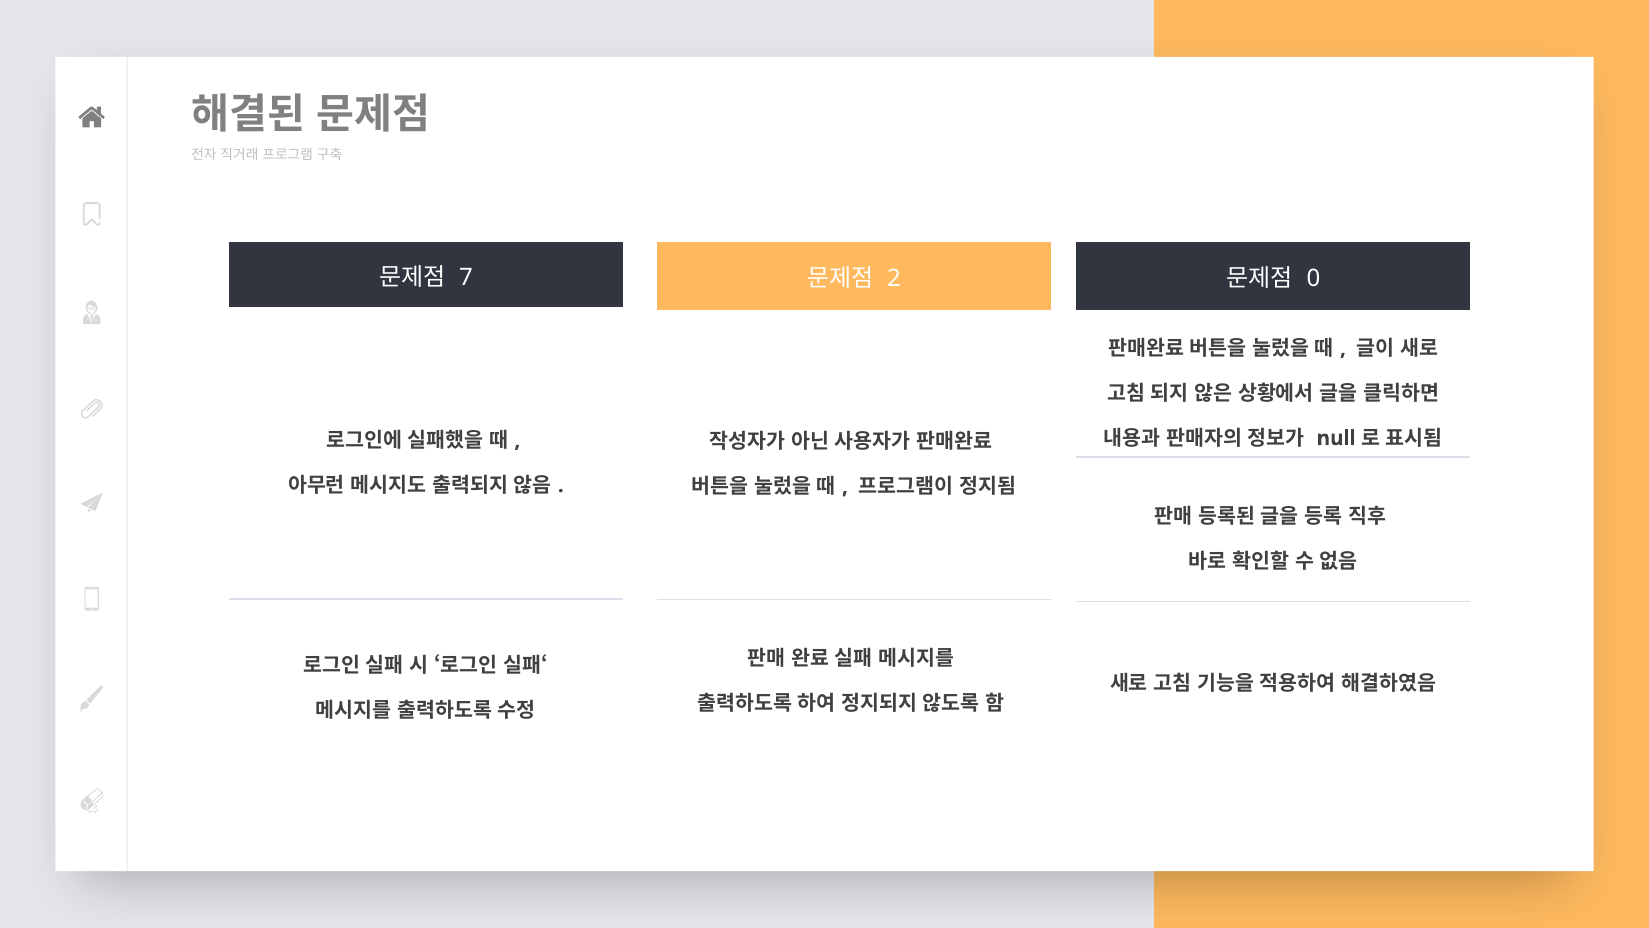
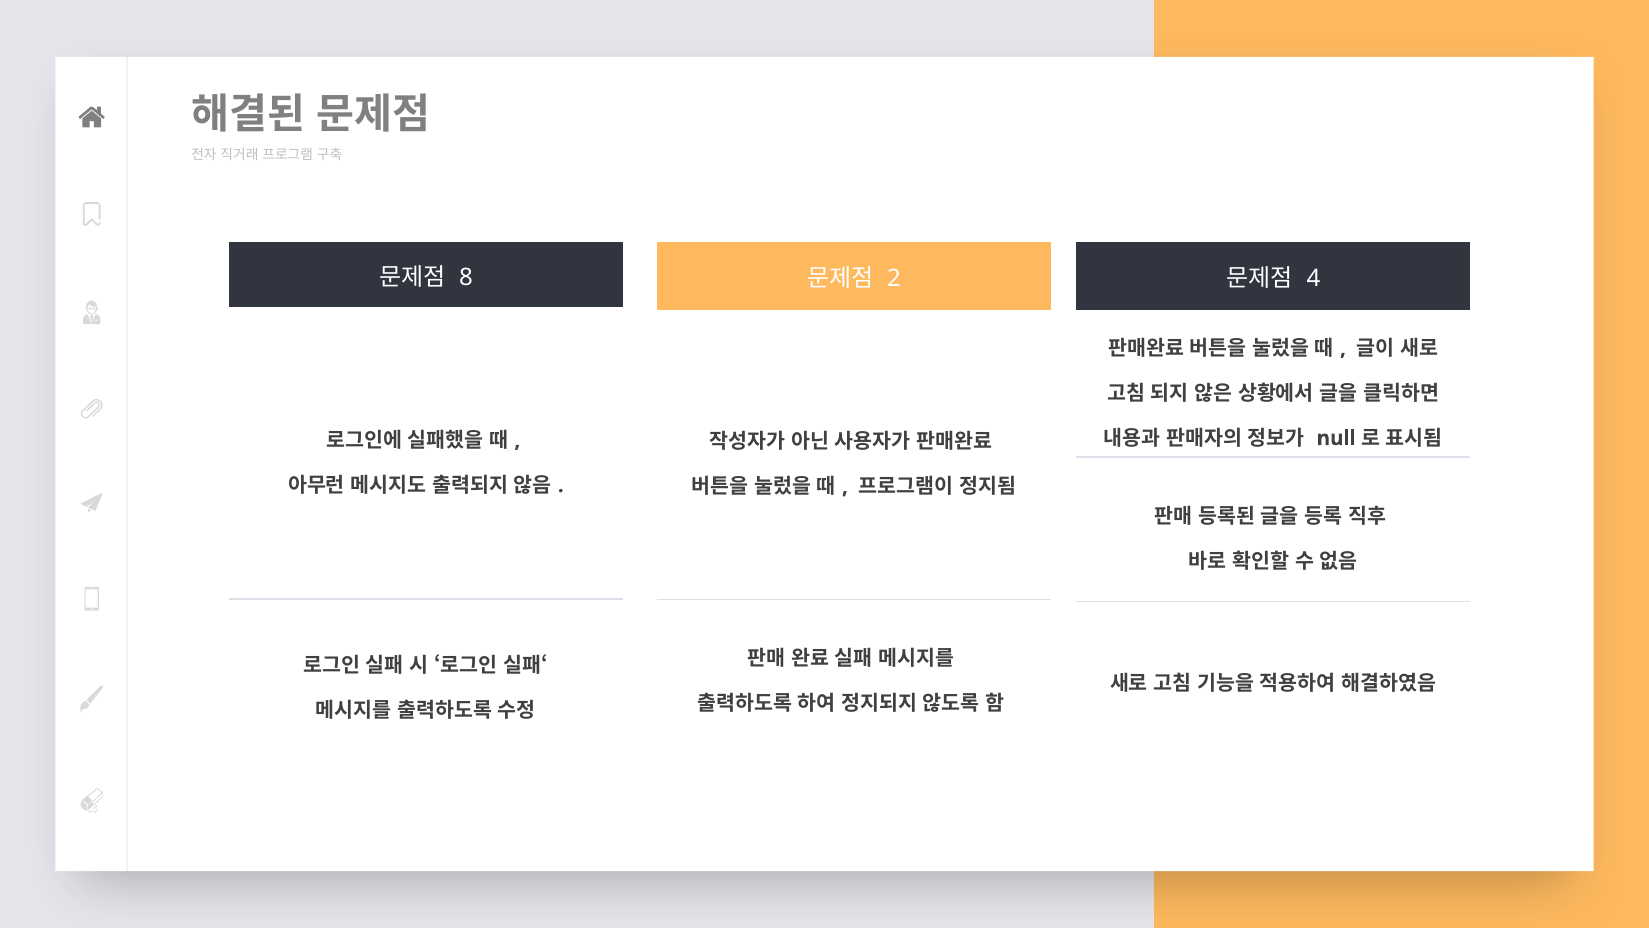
7: 7 -> 8
0: 0 -> 4
